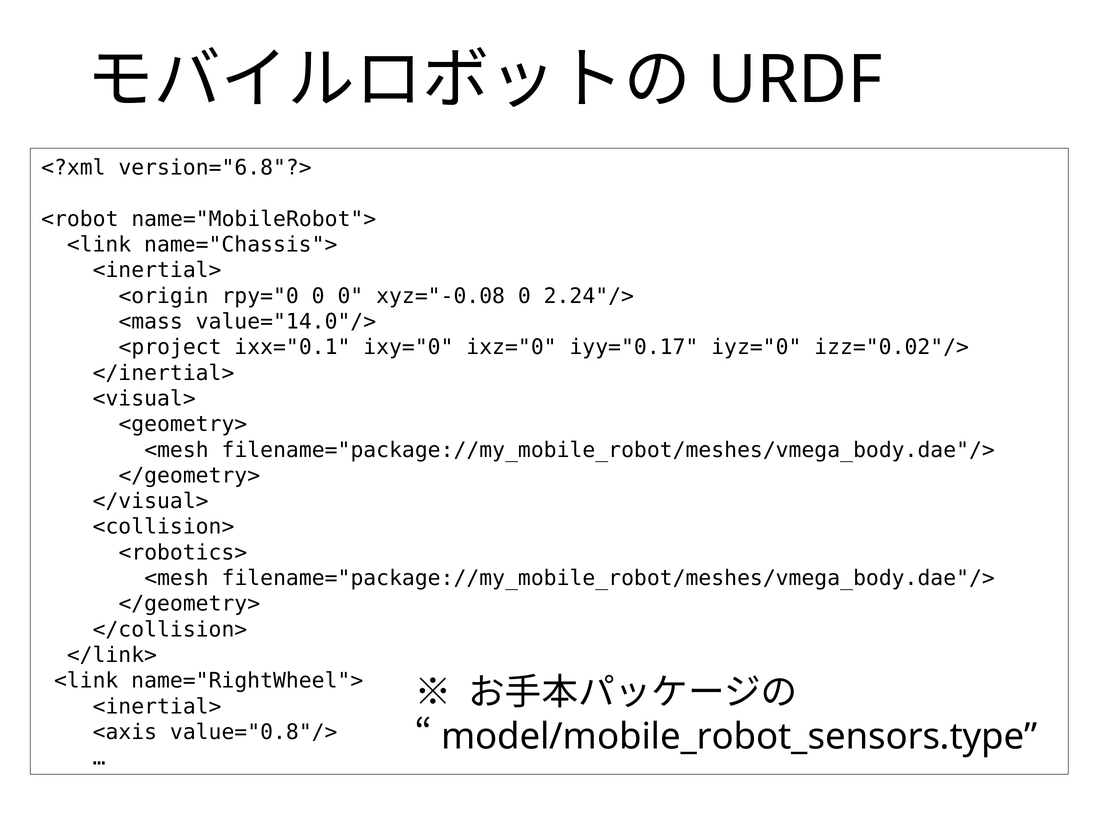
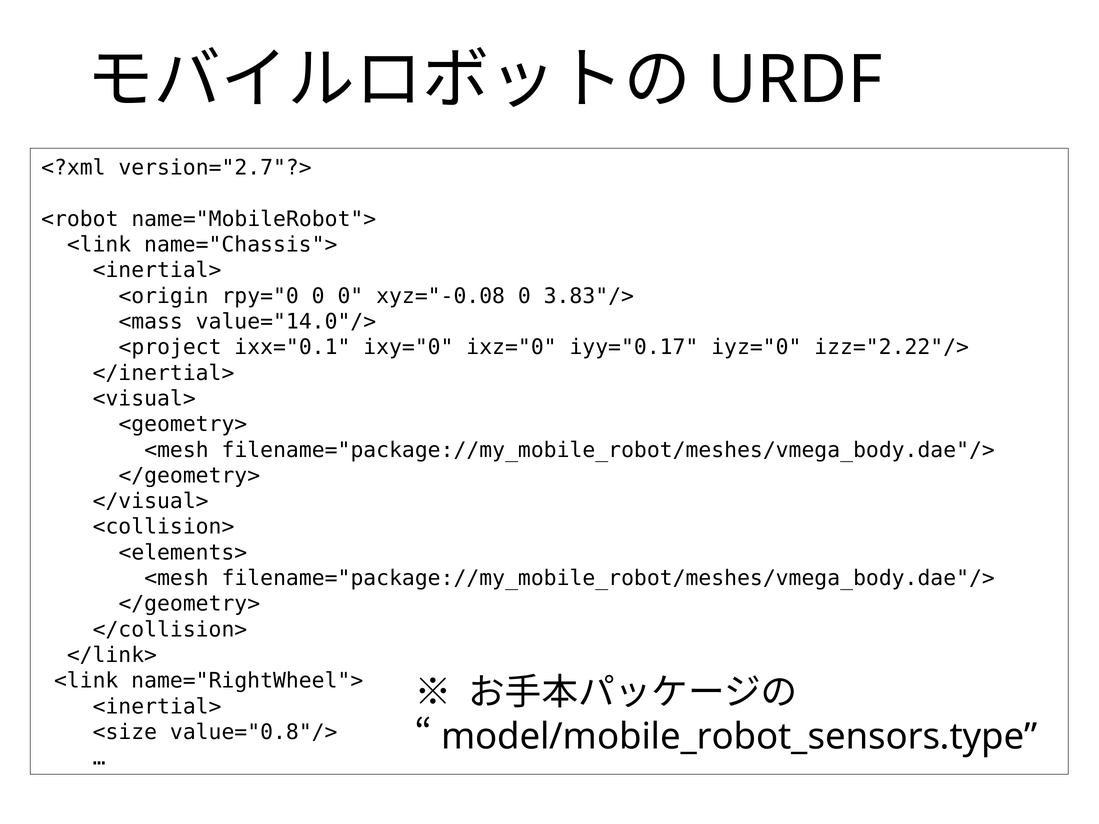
version="6.8"?>: version="6.8"?> -> version="2.7"?>
2.24"/>: 2.24"/> -> 3.83"/>
izz="0.02"/>: izz="0.02"/> -> izz="2.22"/>
<robotics>: <robotics> -> <elements>
<axis: <axis -> <size
